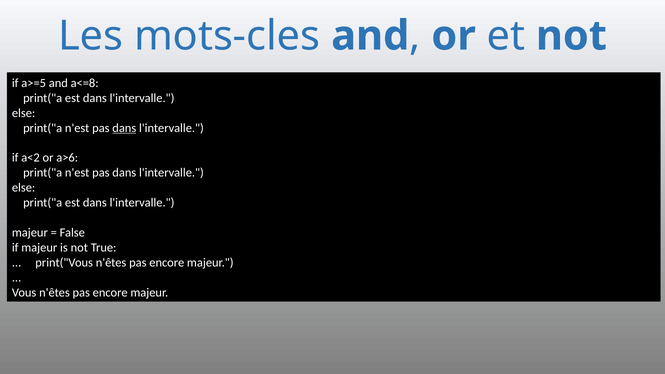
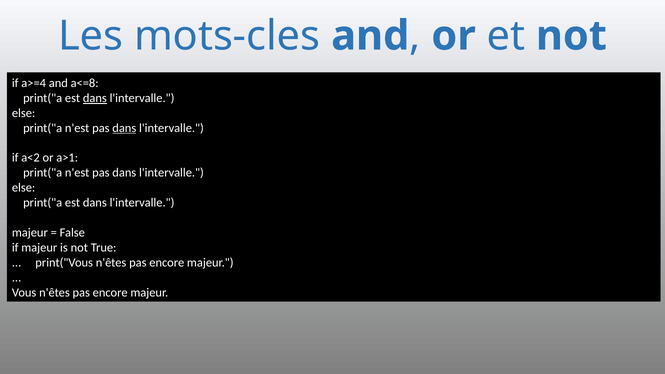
a>=5: a>=5 -> a>=4
dans at (95, 98) underline: none -> present
a>6: a>6 -> a>1
